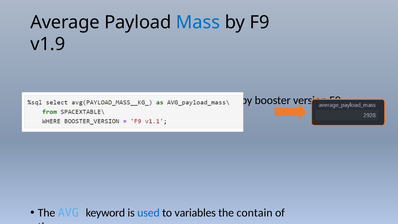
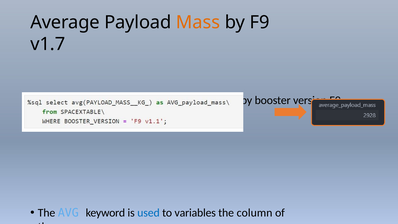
Mass at (198, 22) colour: blue -> orange
v1.9: v1.9 -> v1.7
contain: contain -> column
